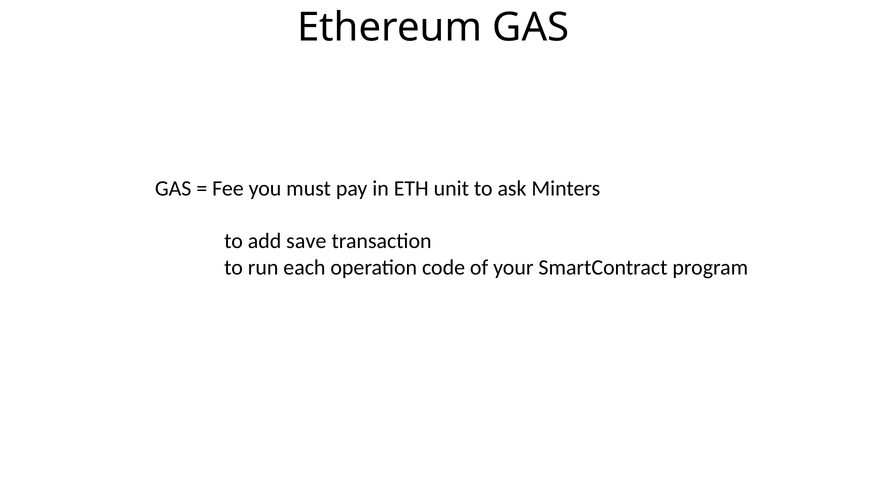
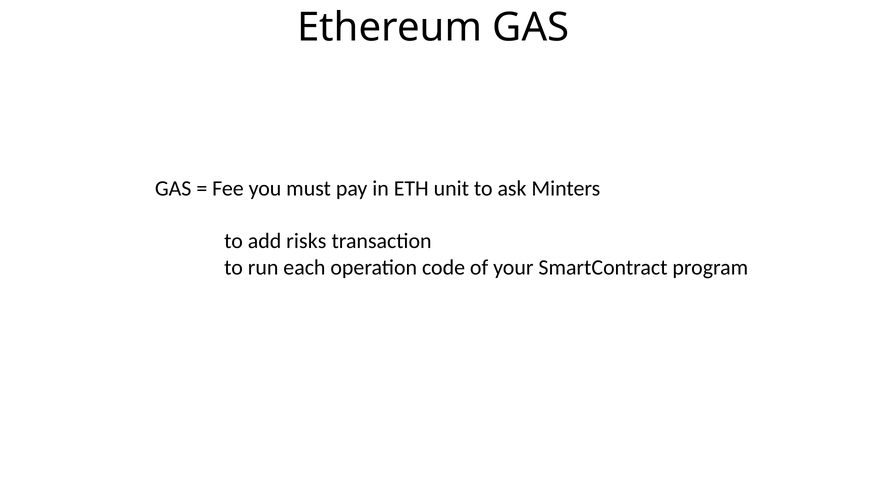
save: save -> risks
